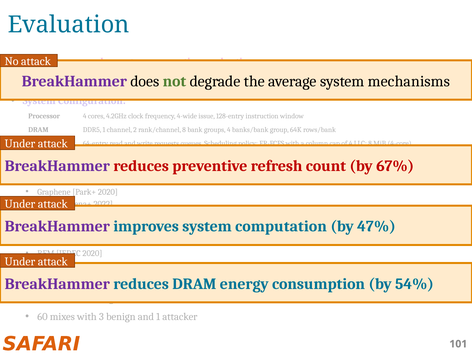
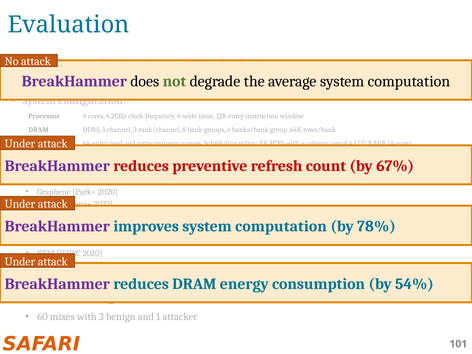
mechanisms at (409, 81): mechanisms -> computation
47%: 47% -> 78%
